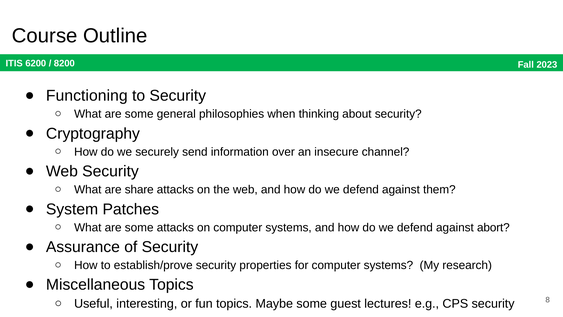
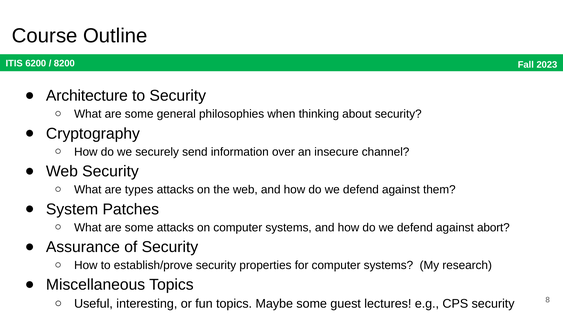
Functioning: Functioning -> Architecture
share: share -> types
